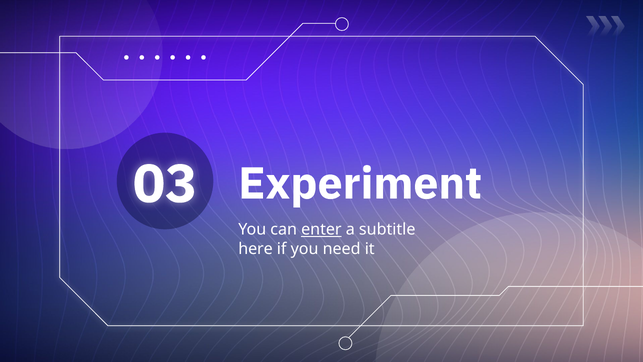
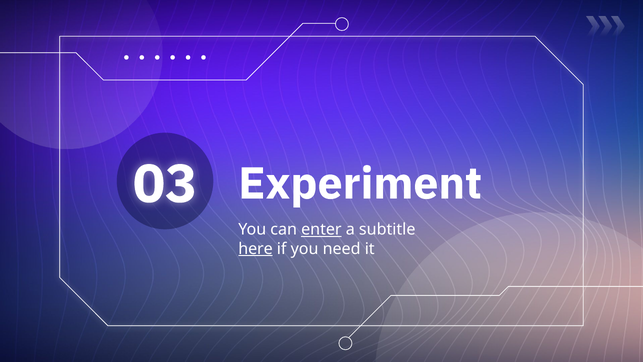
here underline: none -> present
